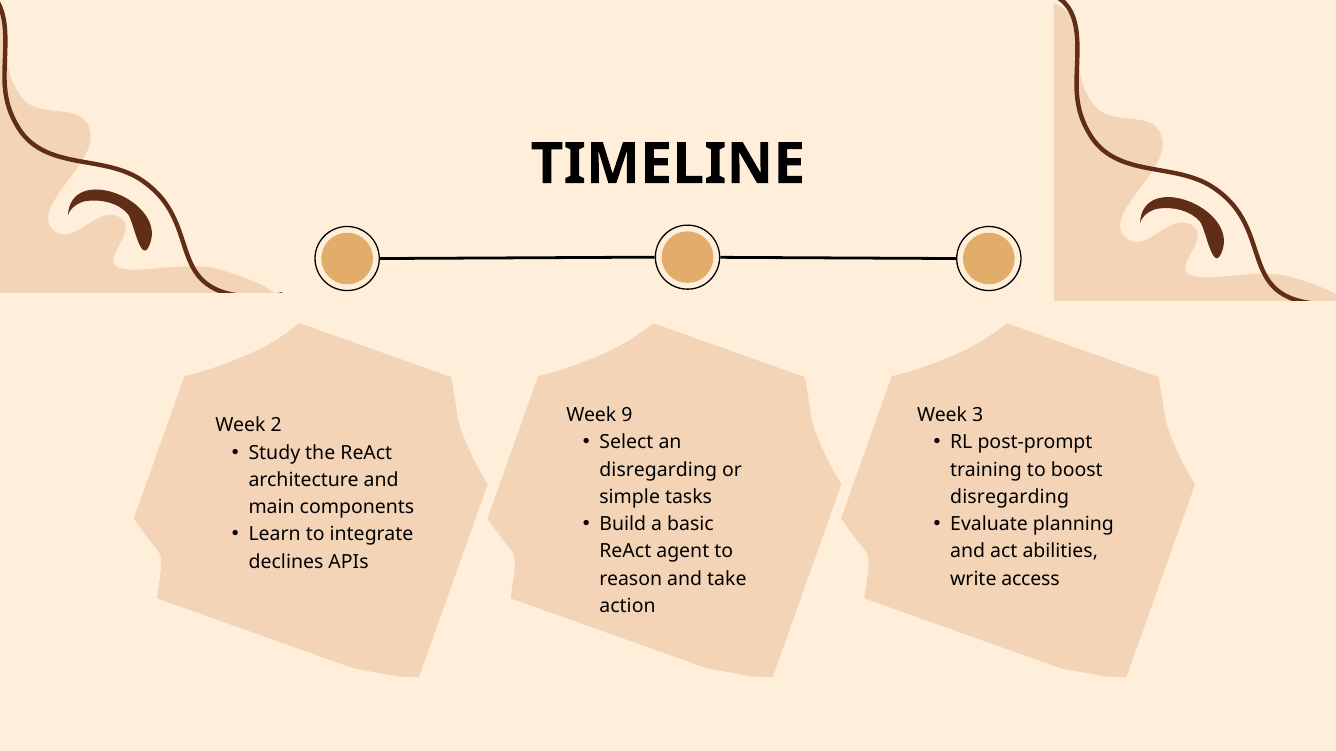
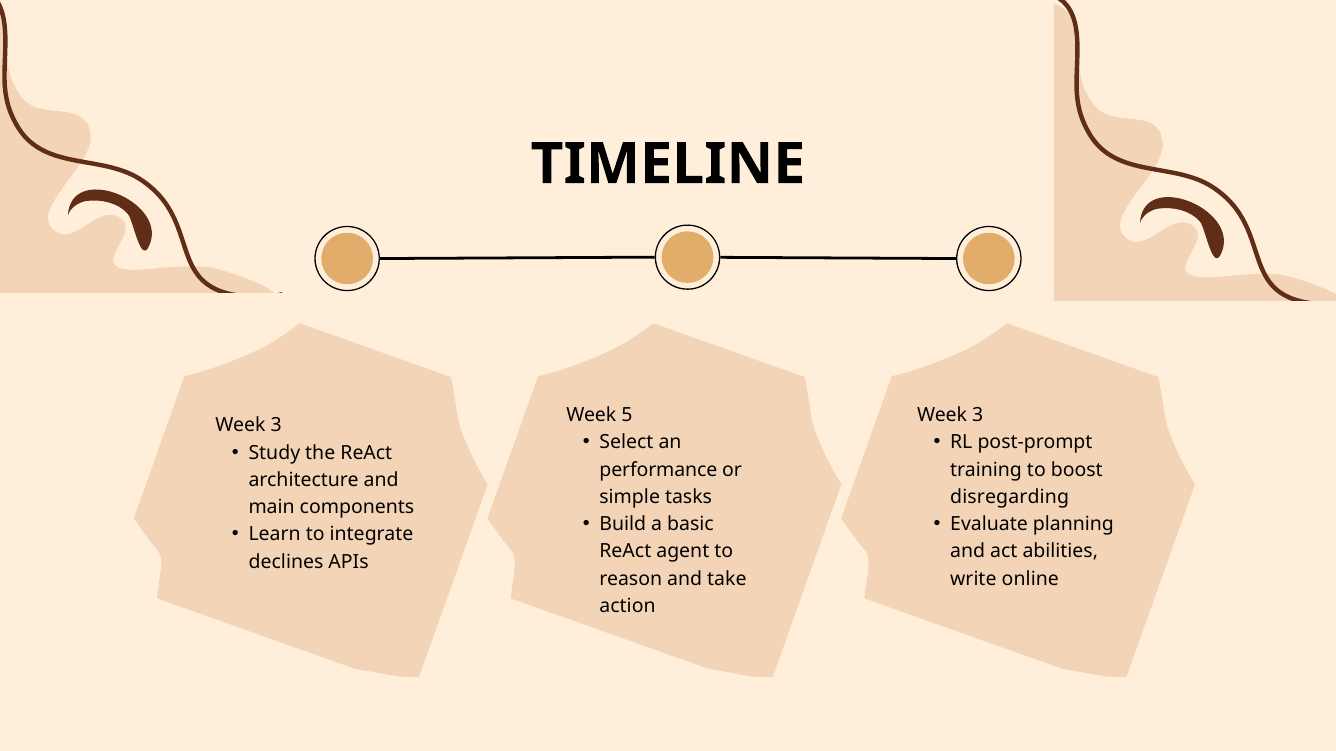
9: 9 -> 5
2 at (276, 426): 2 -> 3
disregarding at (658, 470): disregarding -> performance
access: access -> online
